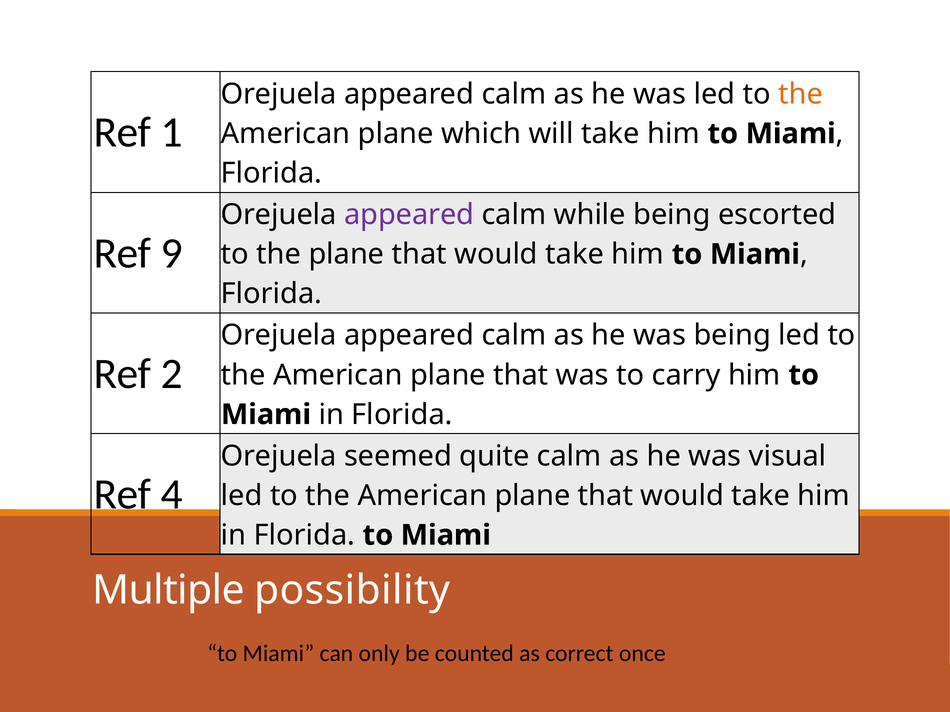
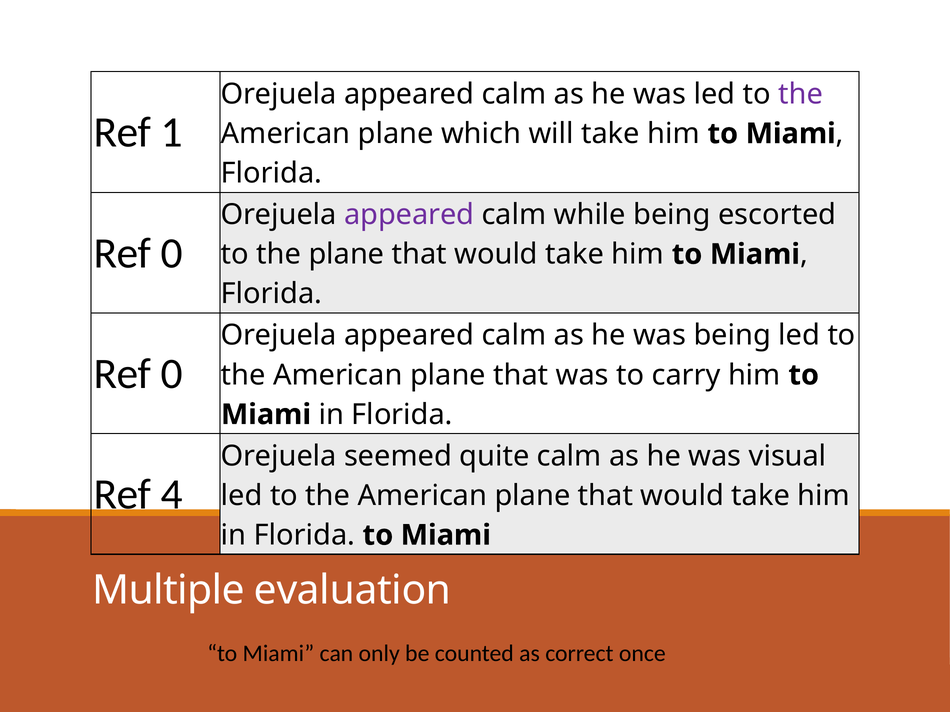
the at (801, 94) colour: orange -> purple
9 at (172, 253): 9 -> 0
2 at (172, 374): 2 -> 0
possibility: possibility -> evaluation
